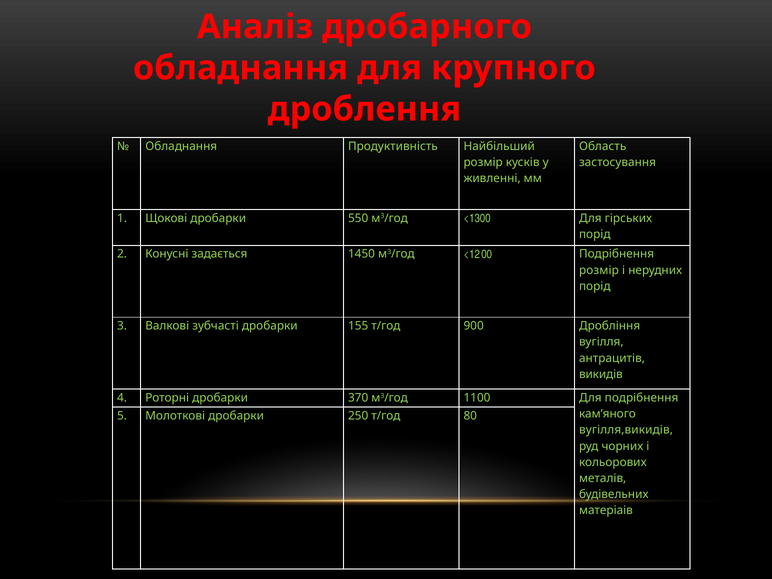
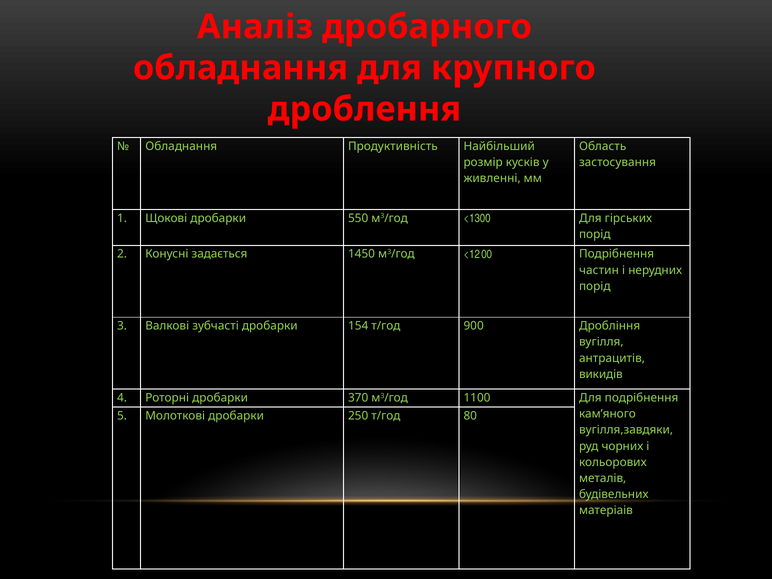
розмір at (599, 270): розмір -> частин
155: 155 -> 154
вугілля,викидів: вугілля,викидів -> вугілля,завдяки
